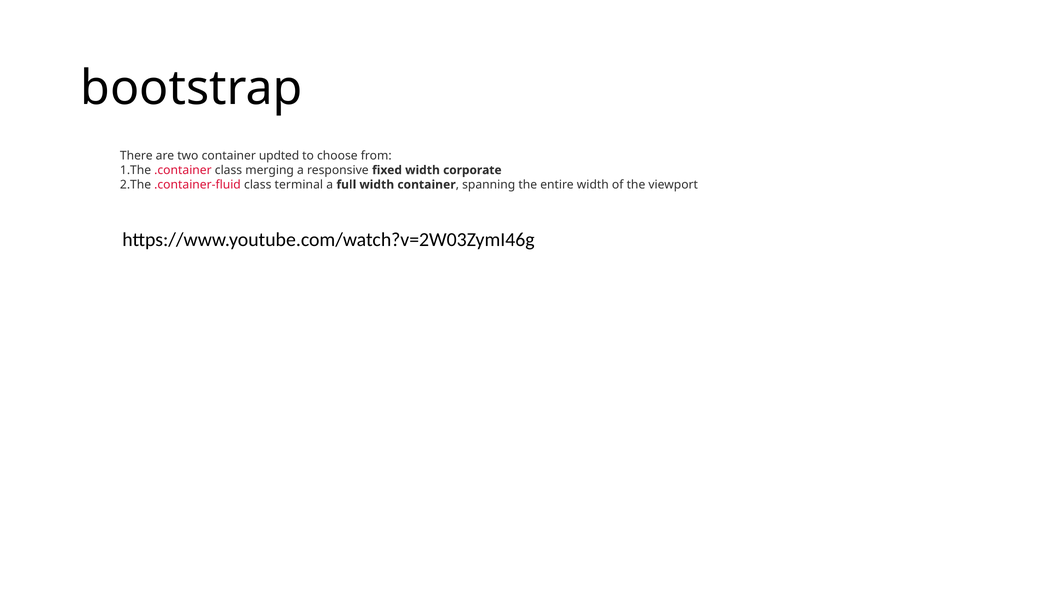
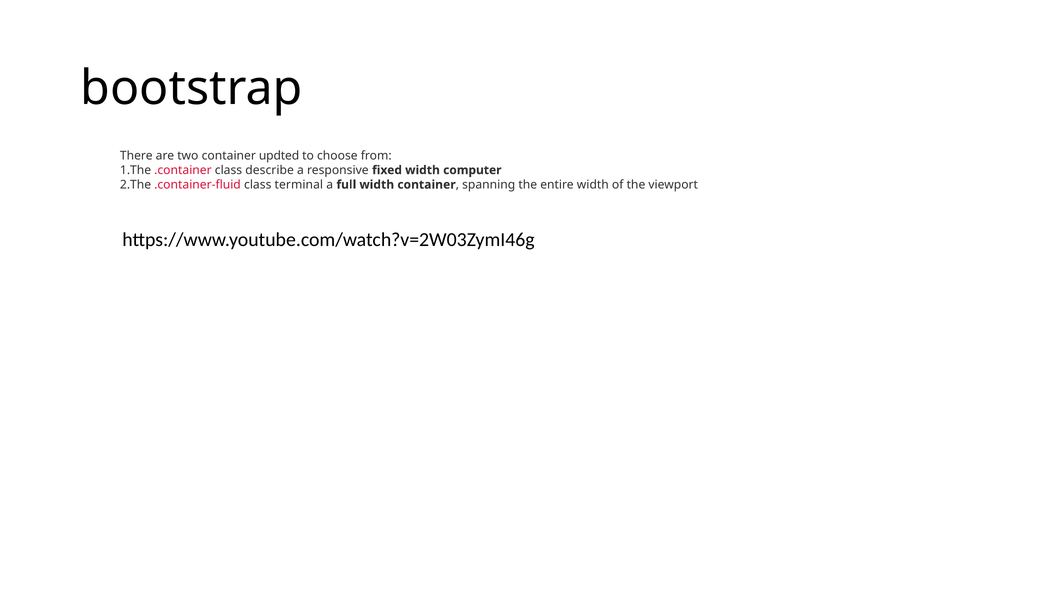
merging: merging -> describe
corporate: corporate -> computer
